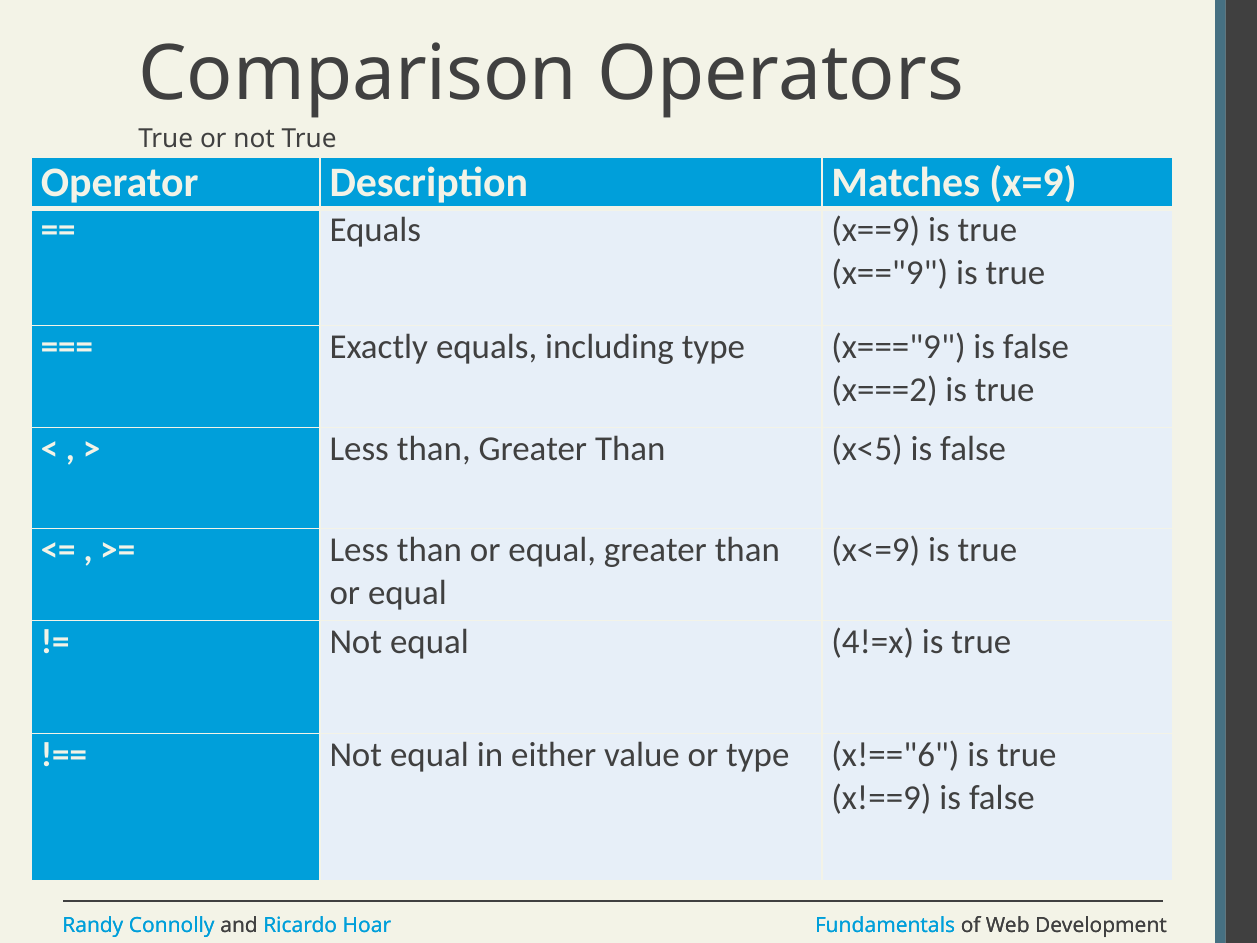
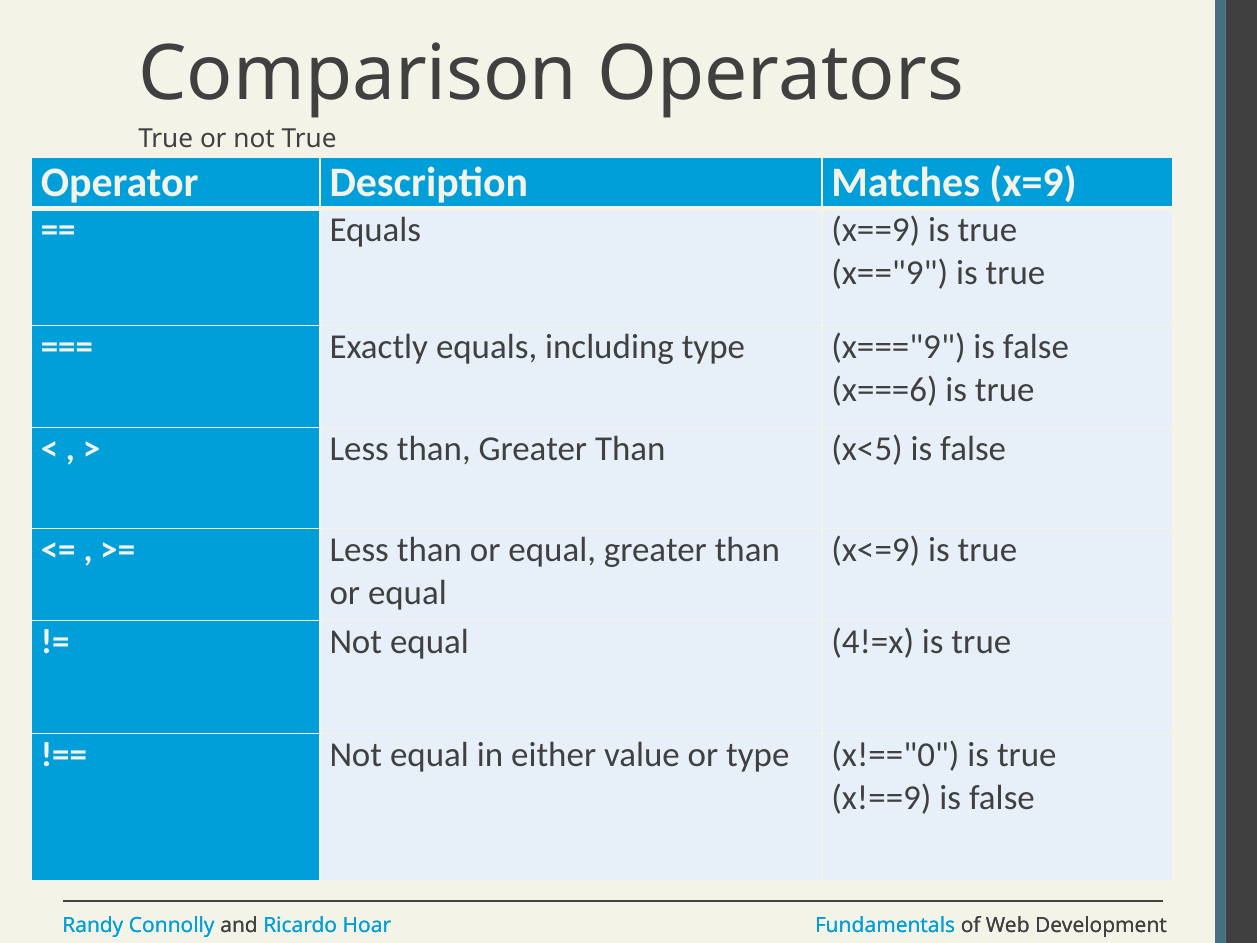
x===2: x===2 -> x===6
x!=="6: x!=="6 -> x!=="0
